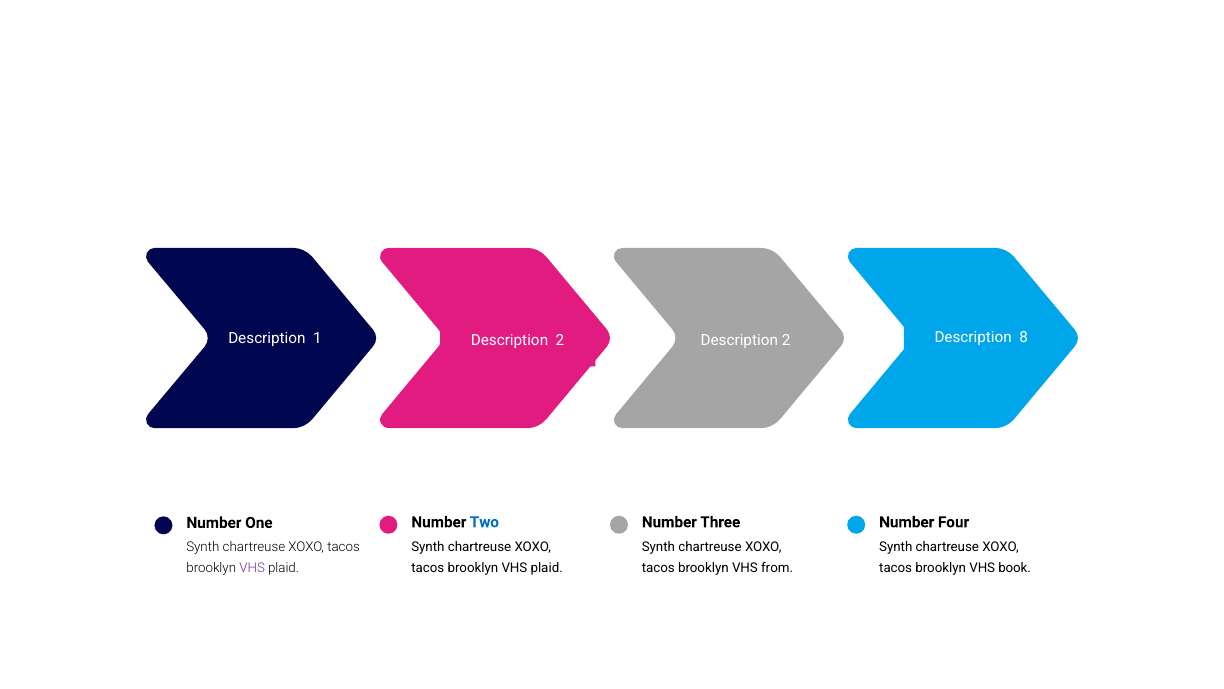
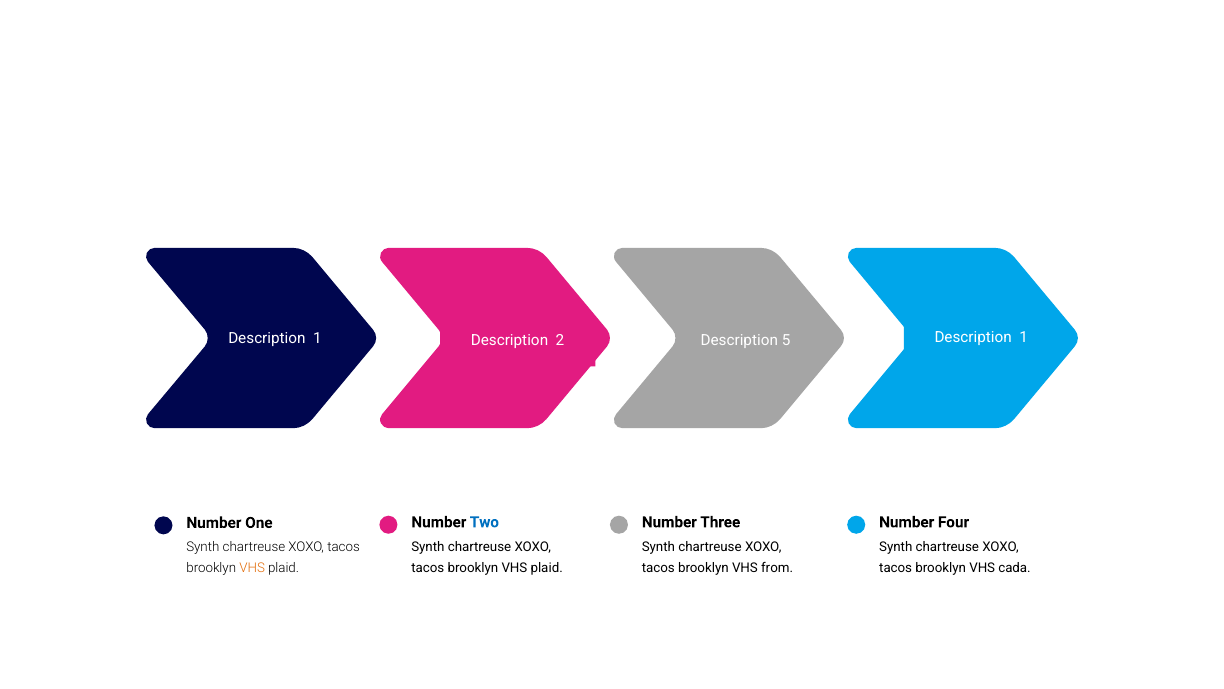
2 Description 2: 2 -> 5
8 at (1024, 338): 8 -> 1
book: book -> cada
VHS at (252, 568) colour: purple -> orange
